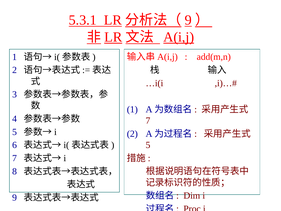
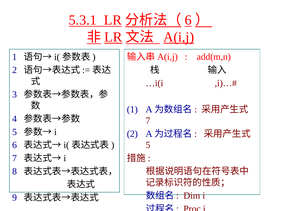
9 at (188, 20): 9 -> 6
